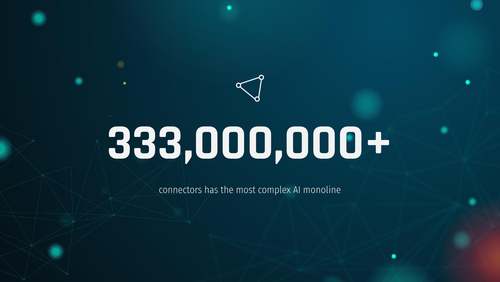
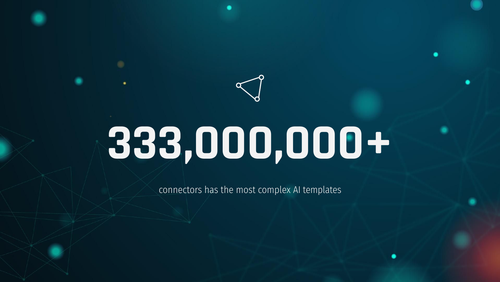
monoline: monoline -> templates
